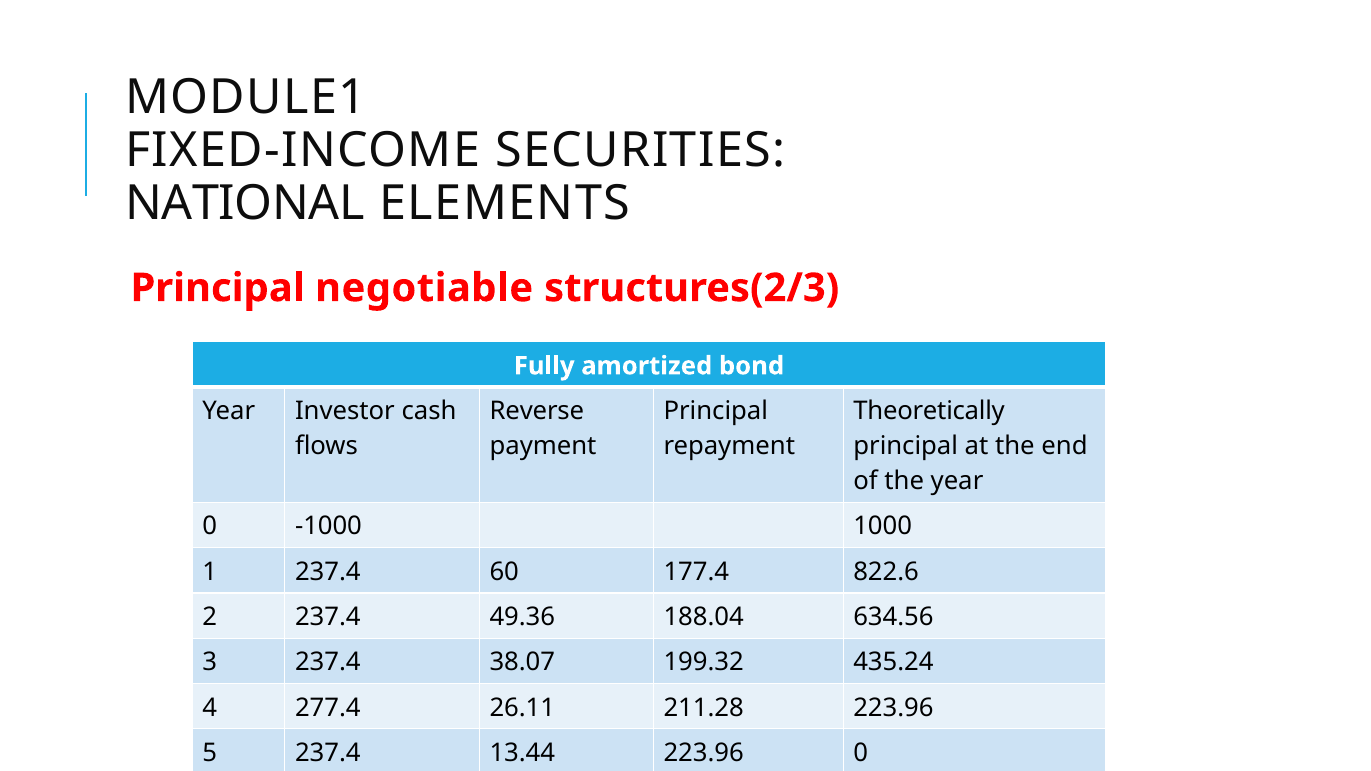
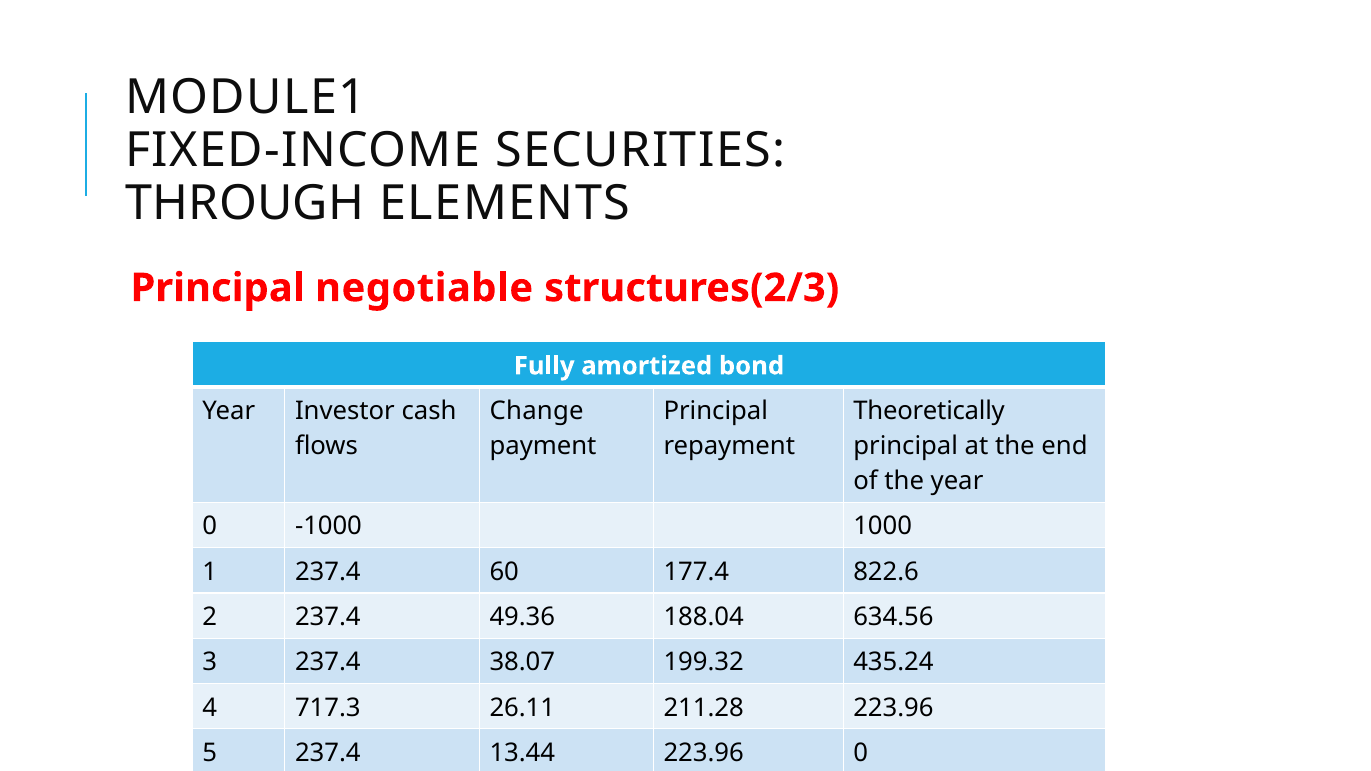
NATIONAL: NATIONAL -> THROUGH
Reverse: Reverse -> Change
277.4: 277.4 -> 717.3
